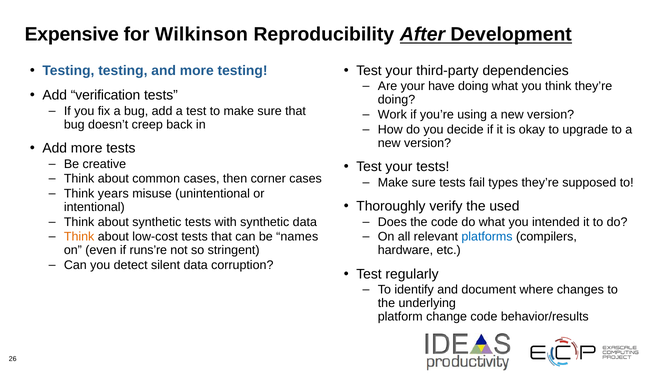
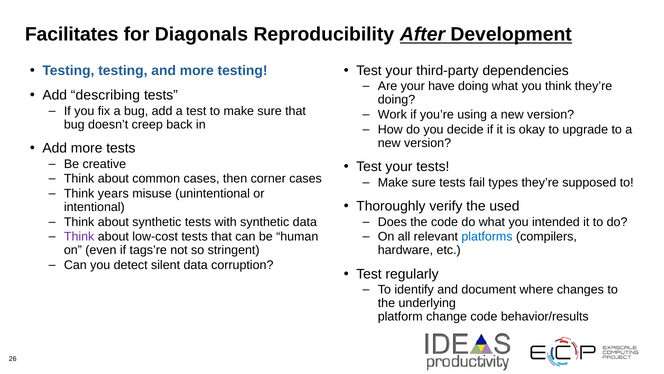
Expensive: Expensive -> Facilitates
Wilkinson: Wilkinson -> Diagonals
verification: verification -> describing
Think at (79, 237) colour: orange -> purple
names: names -> human
runs’re: runs’re -> tags’re
